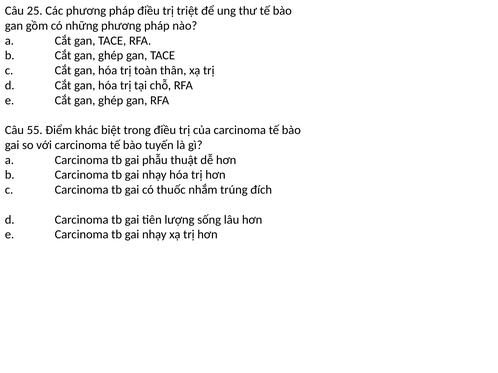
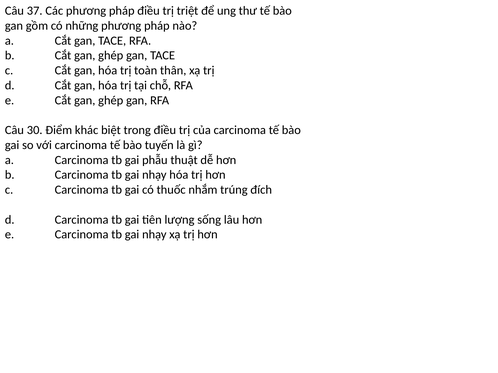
25: 25 -> 37
55: 55 -> 30
